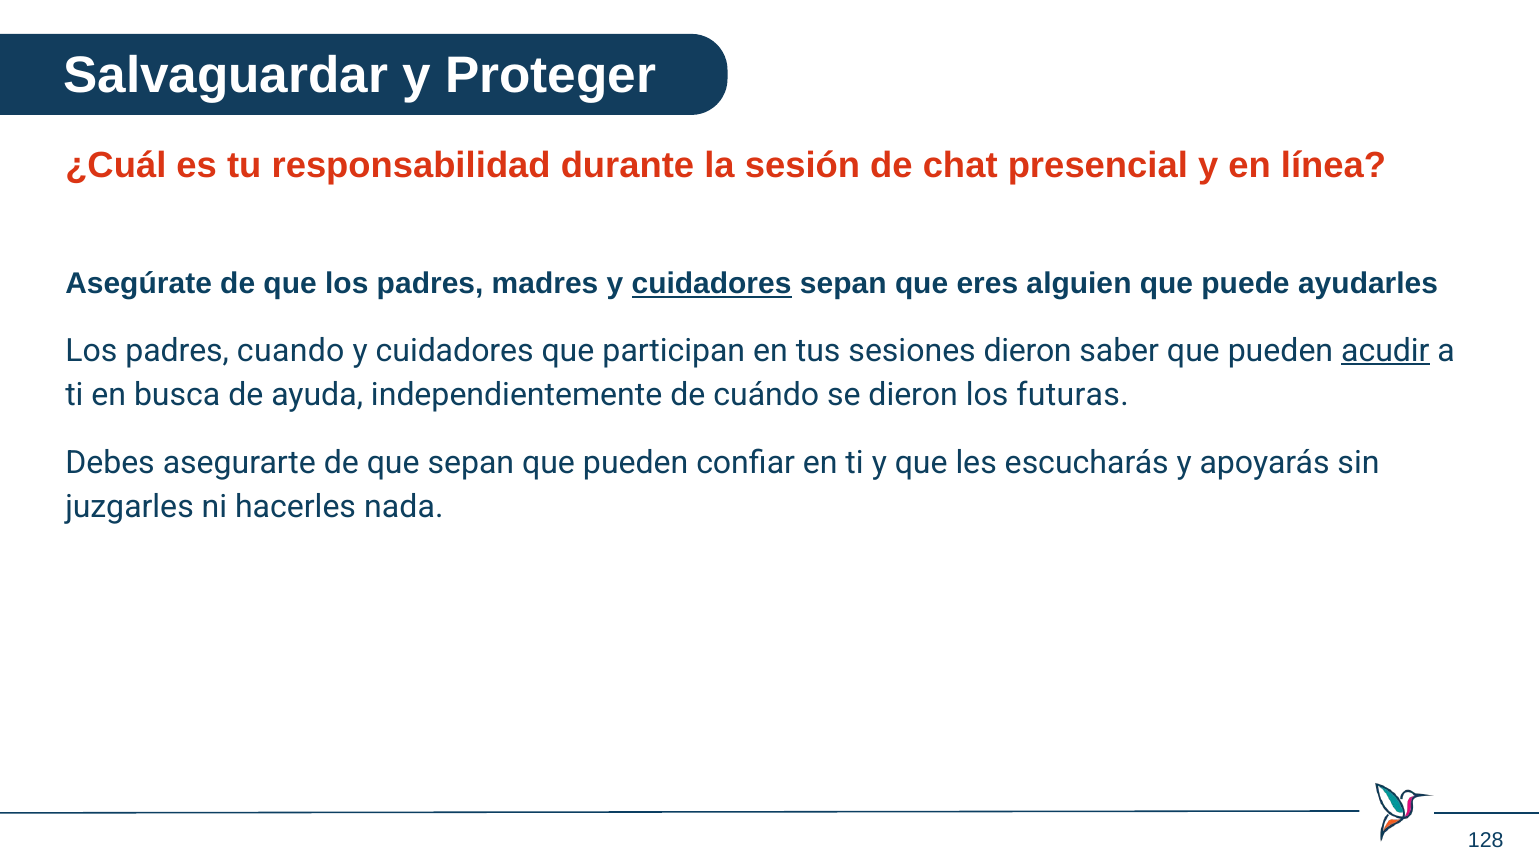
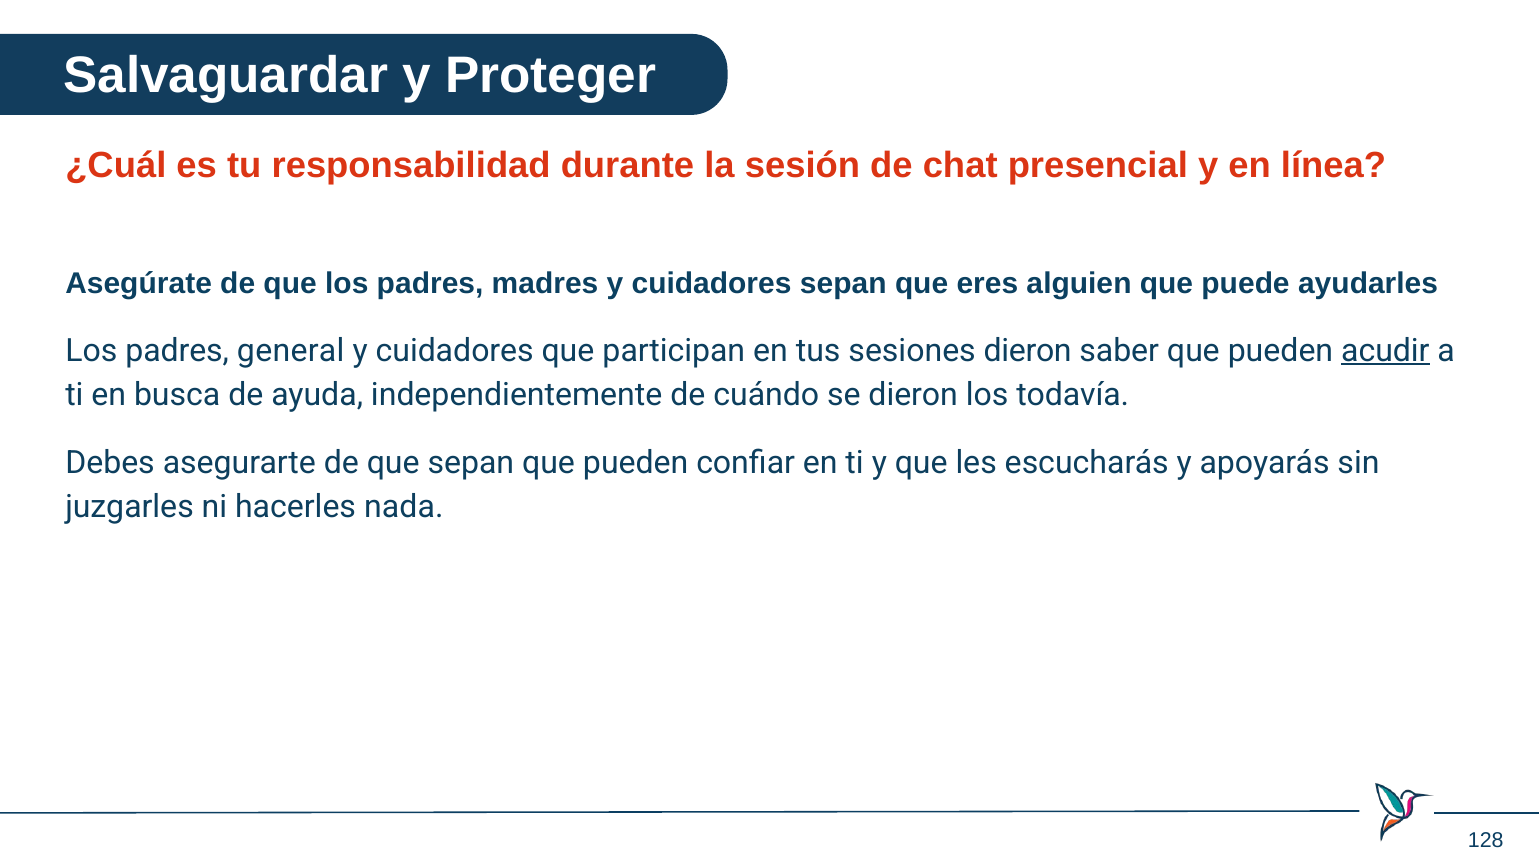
cuidadores at (712, 284) underline: present -> none
cuando: cuando -> general
futuras: futuras -> todavía
